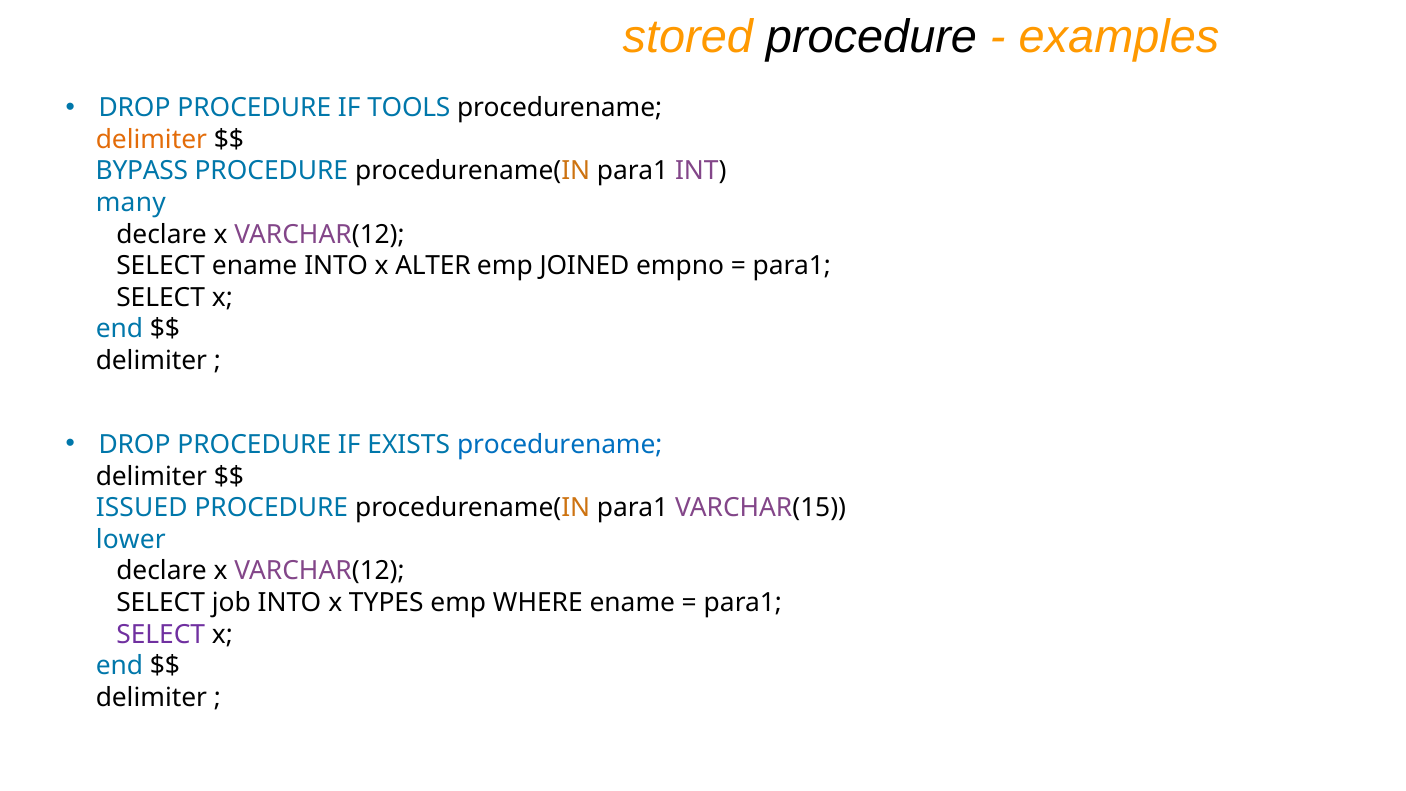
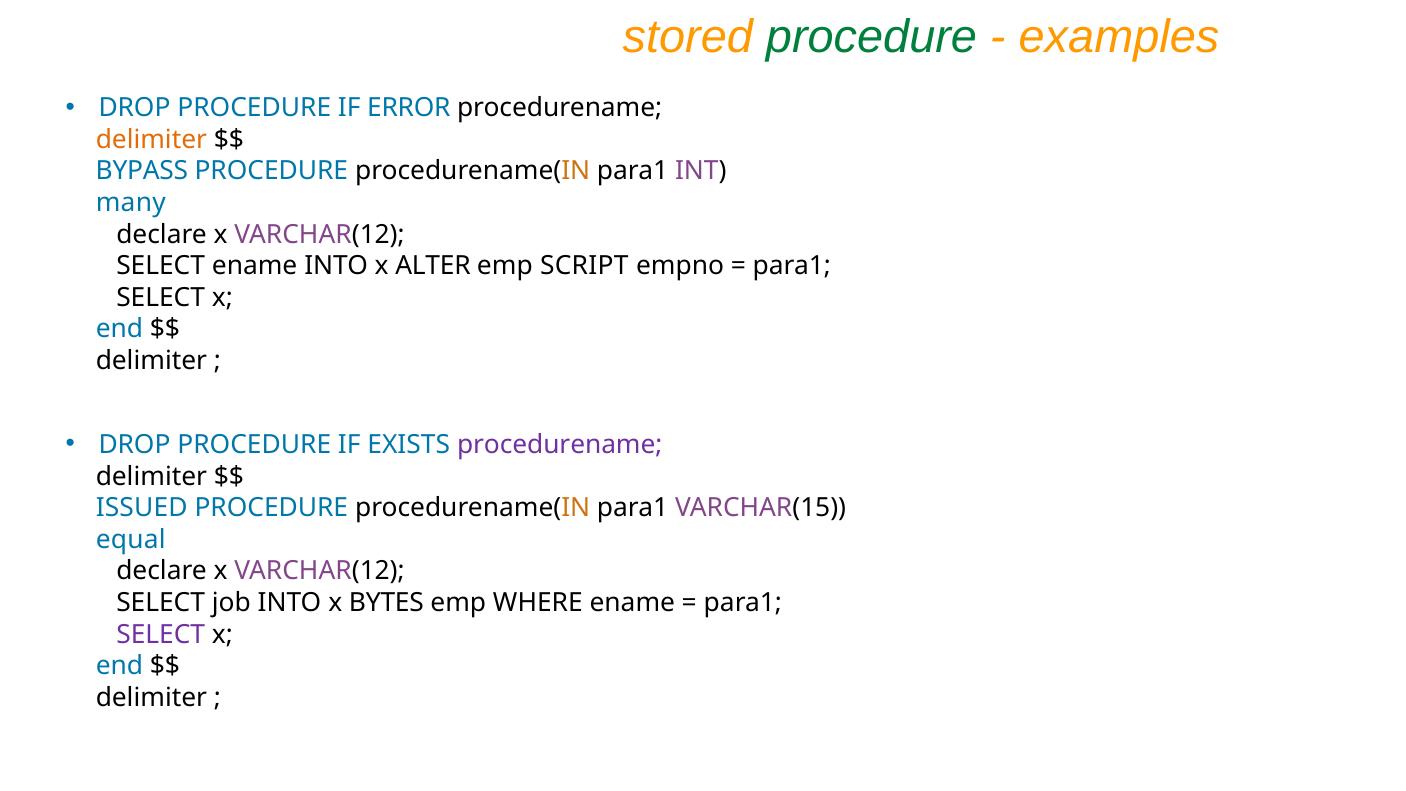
procedure at (871, 37) colour: black -> green
TOOLS: TOOLS -> ERROR
JOINED: JOINED -> SCRIPT
procedurename at (560, 445) colour: blue -> purple
lower: lower -> equal
TYPES: TYPES -> BYTES
